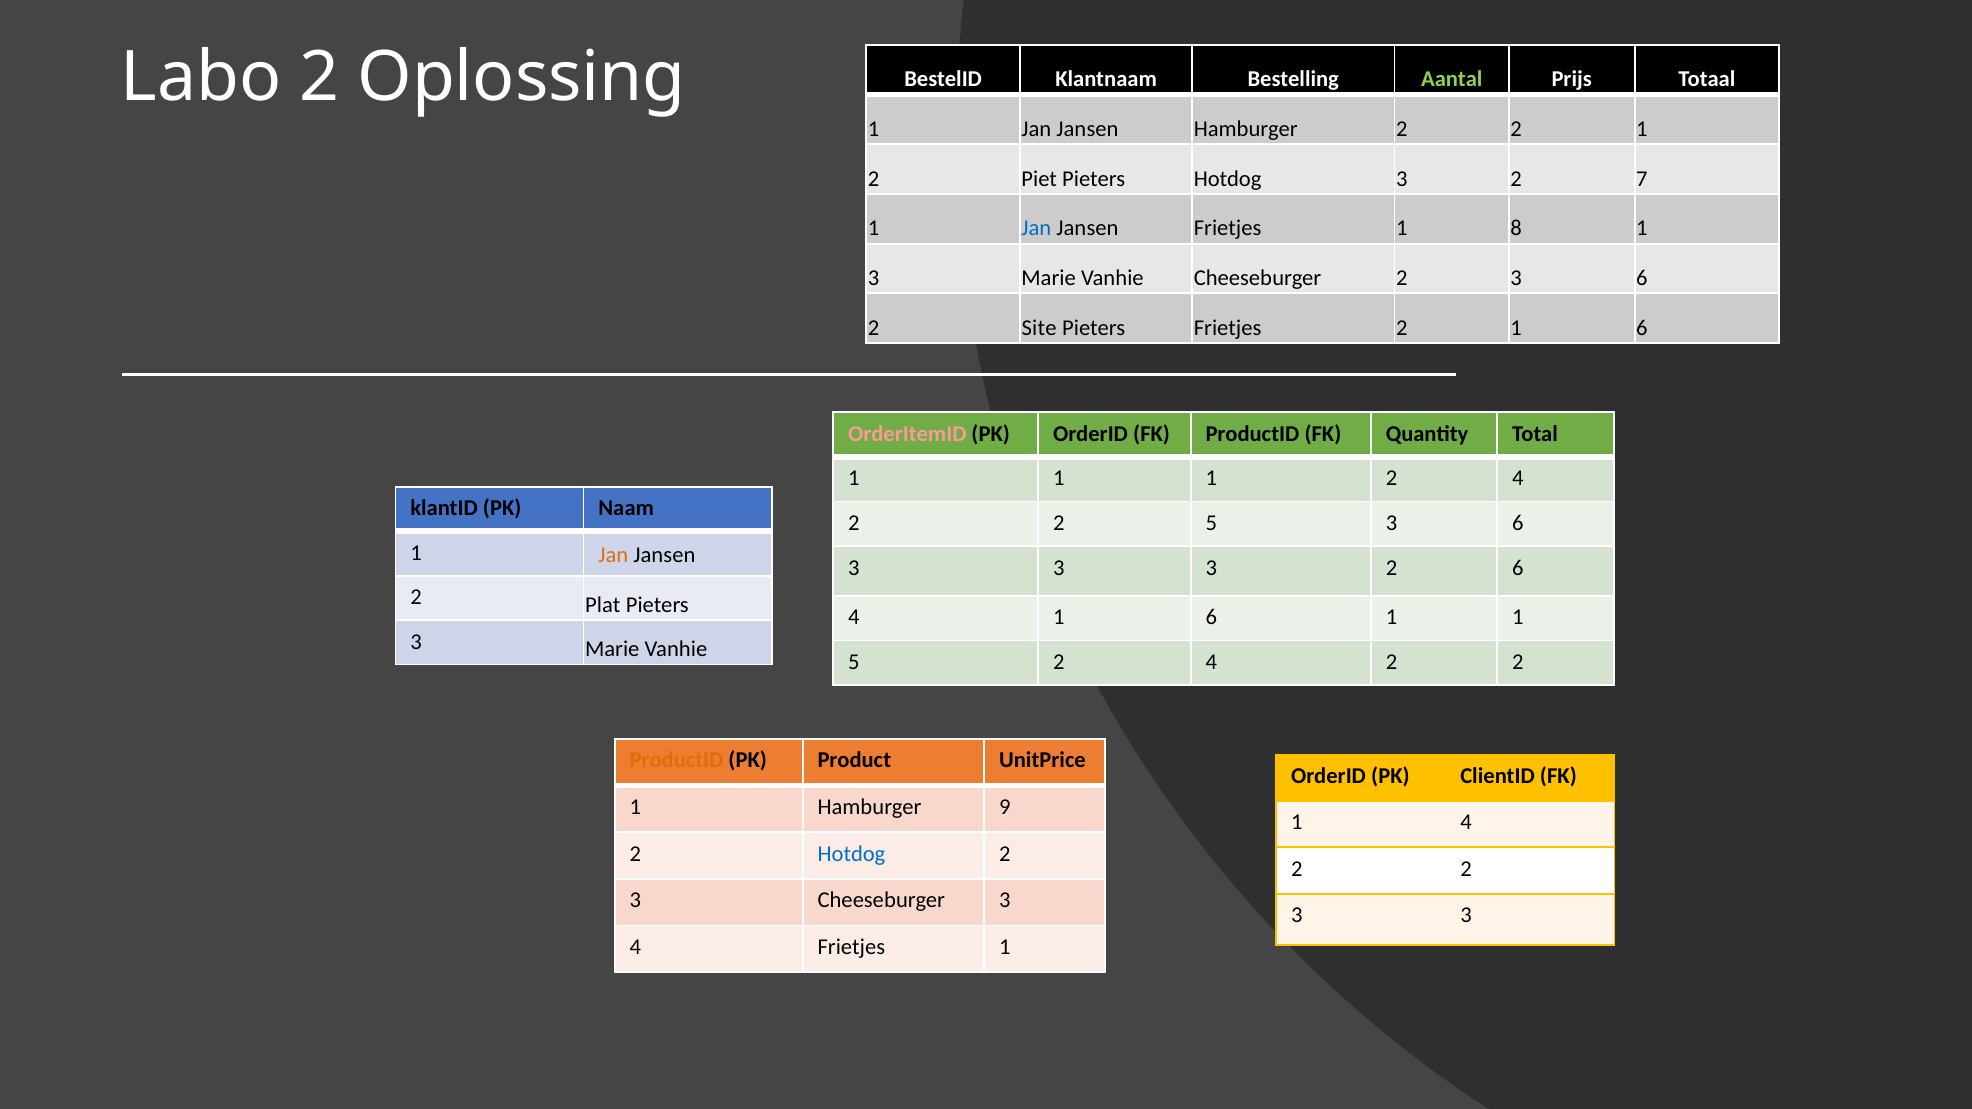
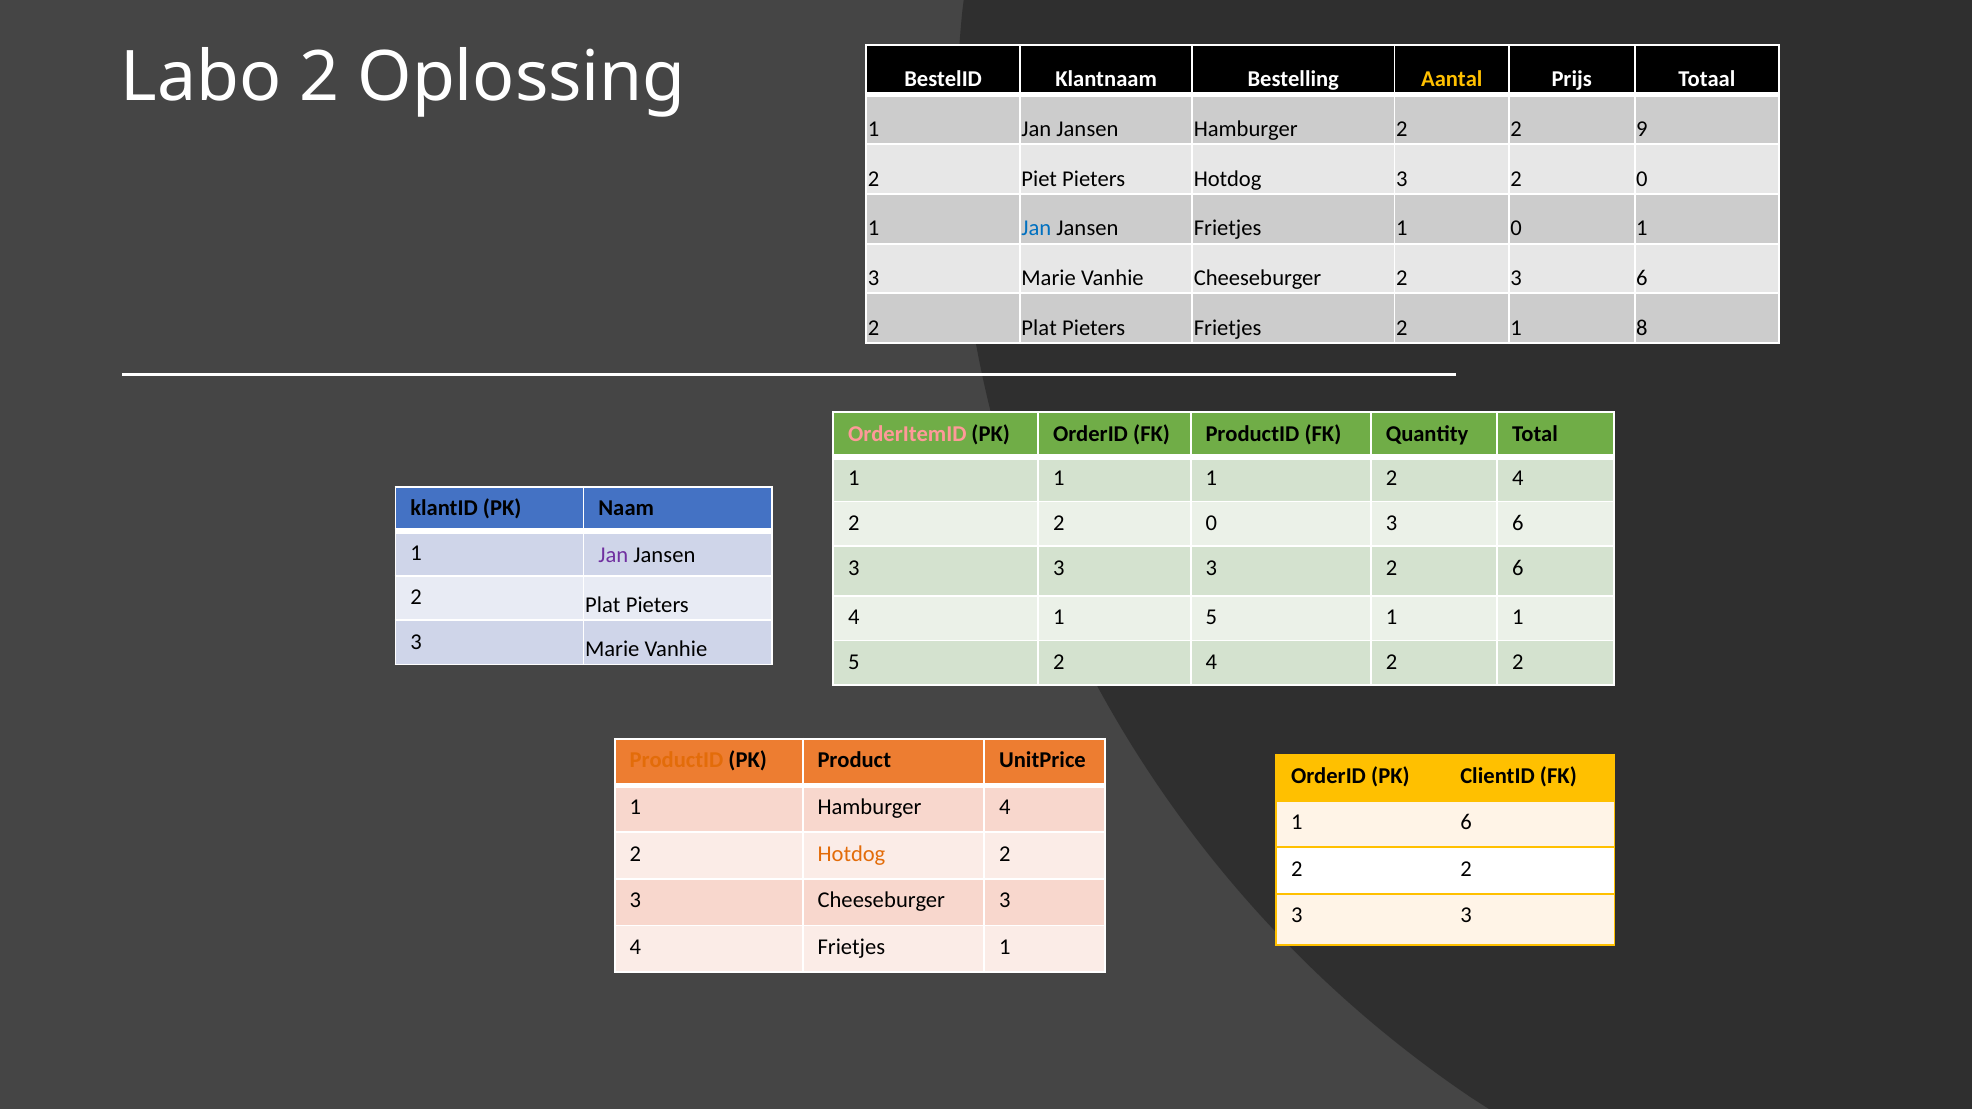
Aantal colour: light green -> yellow
2 2 1: 1 -> 9
3 2 7: 7 -> 0
1 8: 8 -> 0
Site at (1039, 328): Site -> Plat
2 1 6: 6 -> 8
2 2 5: 5 -> 0
Jan at (613, 555) colour: orange -> purple
4 1 6: 6 -> 5
Hamburger 9: 9 -> 4
1 4: 4 -> 6
Hotdog at (851, 854) colour: blue -> orange
